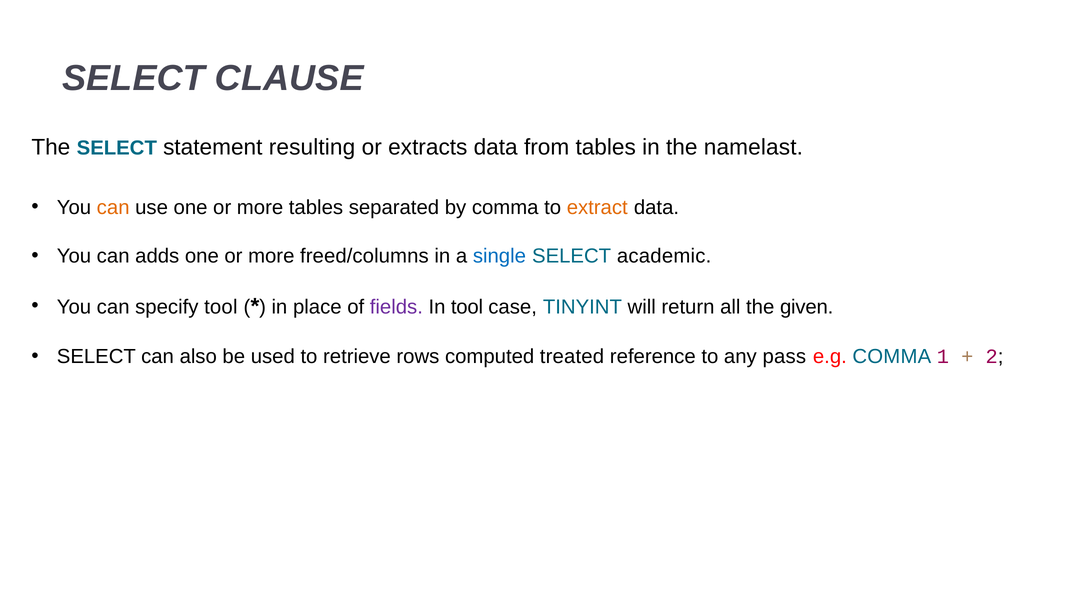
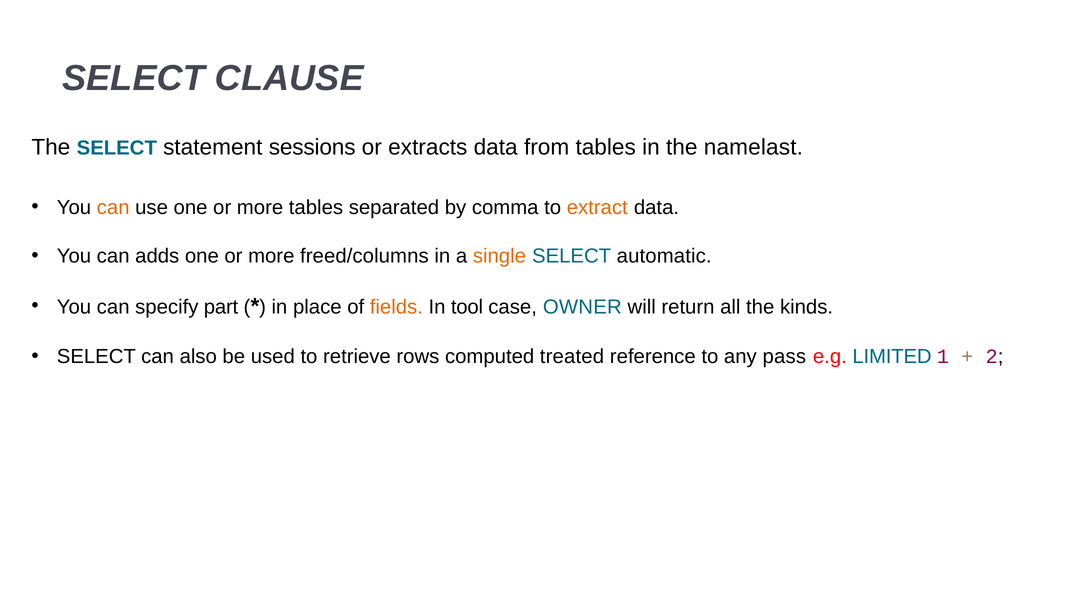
resulting: resulting -> sessions
single colour: blue -> orange
academic: academic -> automatic
specify tool: tool -> part
fields colour: purple -> orange
TINYINT: TINYINT -> OWNER
given: given -> kinds
e.g COMMA: COMMA -> LIMITED
